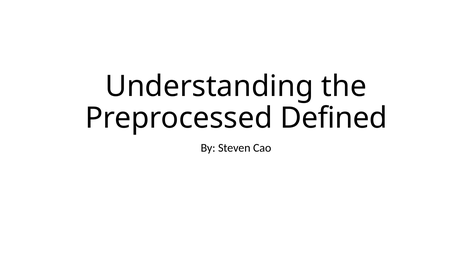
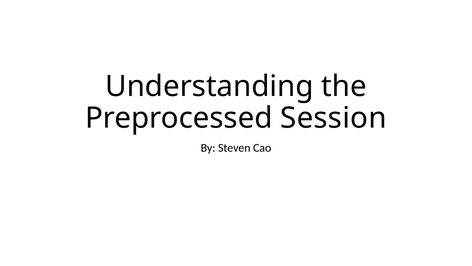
Defined: Defined -> Session
